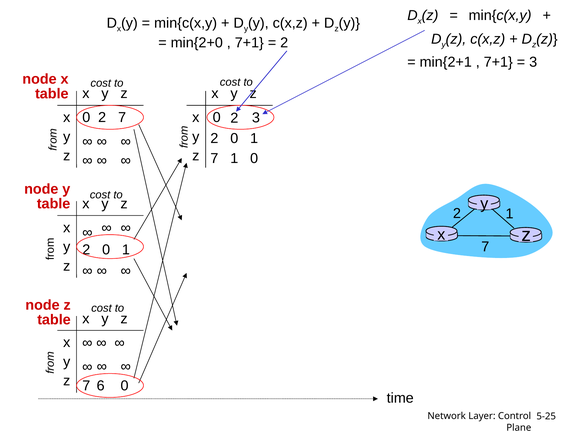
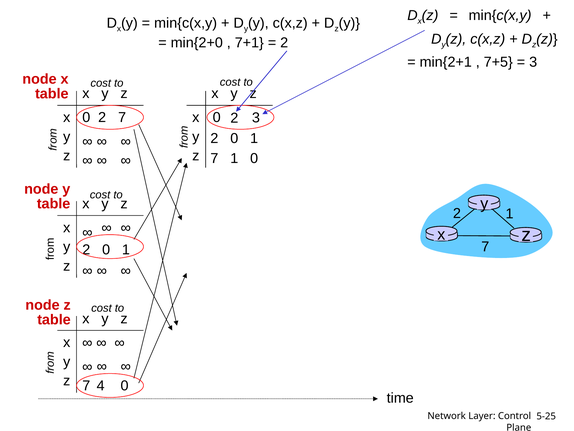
7+1 at (498, 62): 7+1 -> 7+5
6: 6 -> 4
